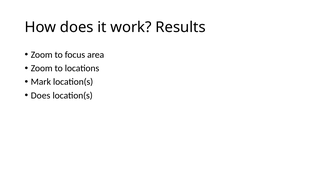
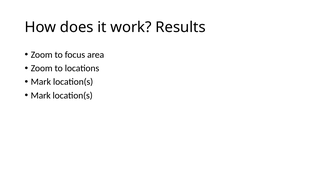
Does at (41, 96): Does -> Mark
